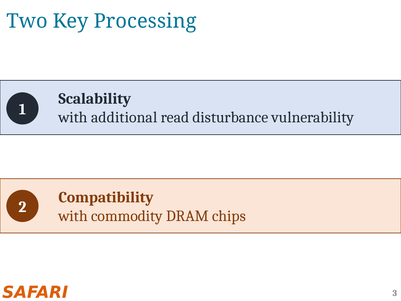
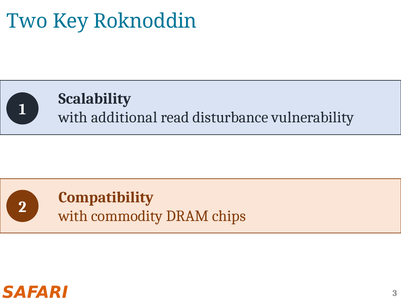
Processing: Processing -> Roknoddin
